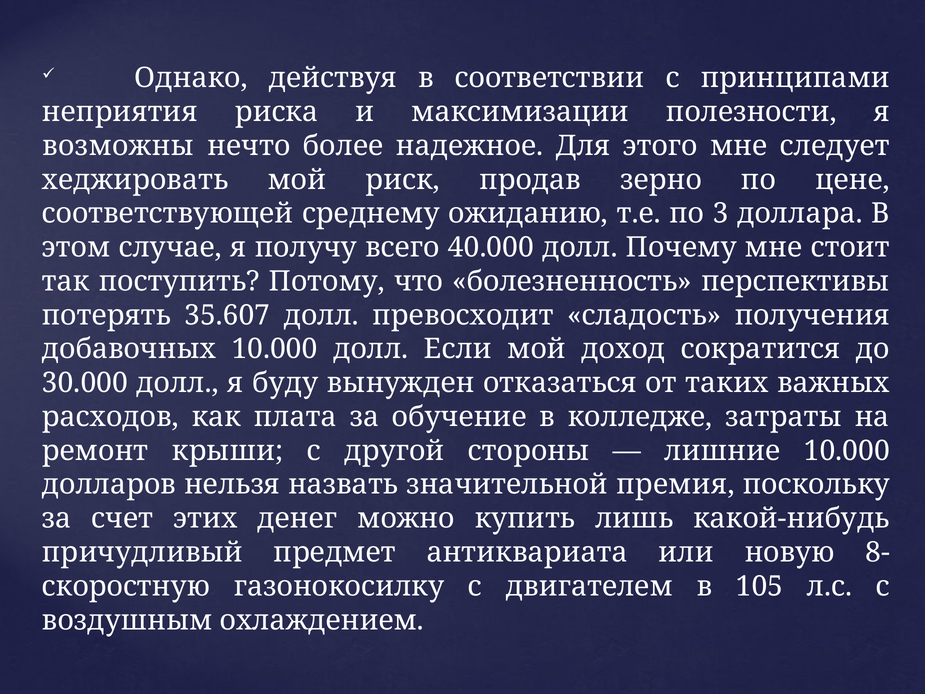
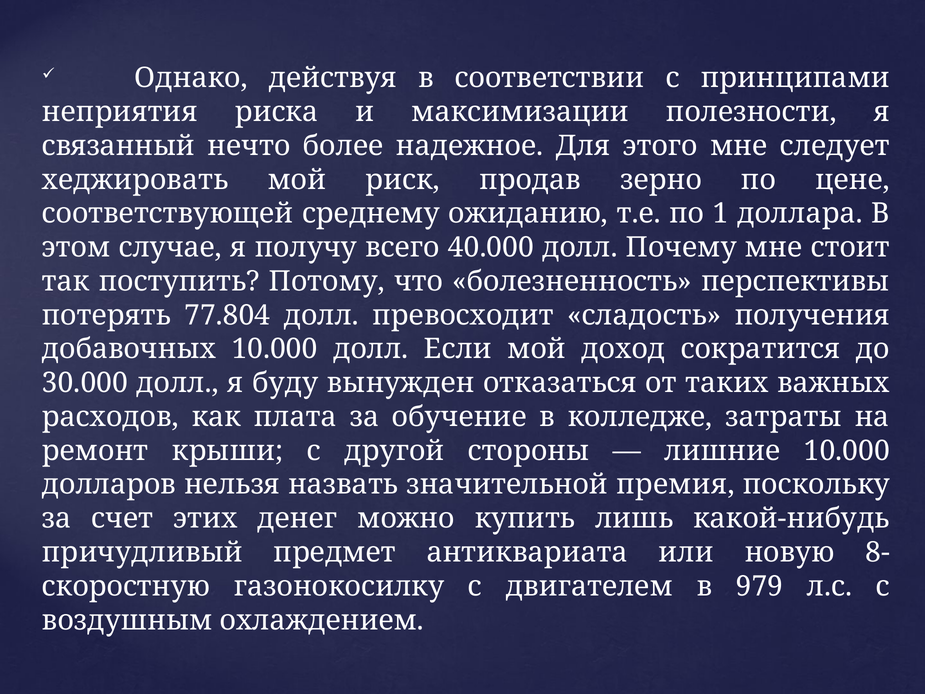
возможны: возможны -> связанный
3: 3 -> 1
35.607: 35.607 -> 77.804
105: 105 -> 979
